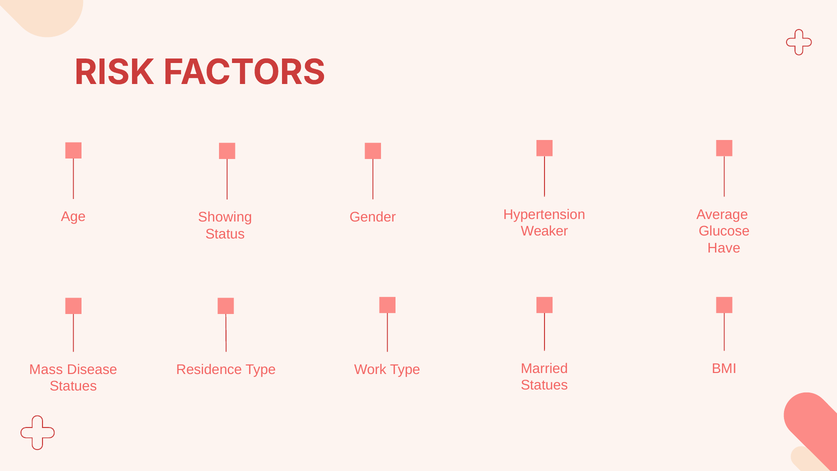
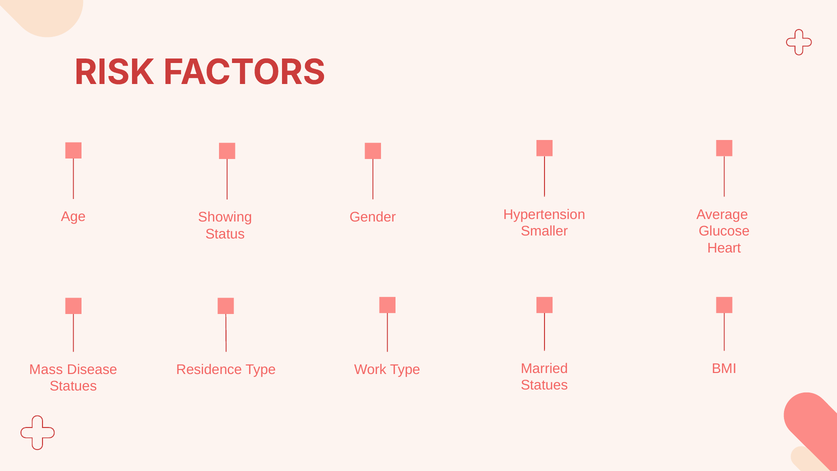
Weaker: Weaker -> Smaller
Have: Have -> Heart
